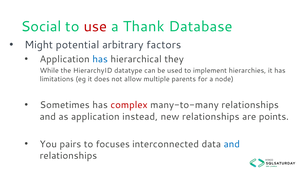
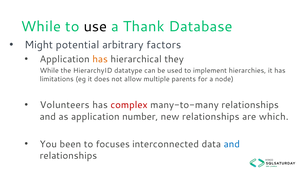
Social at (41, 27): Social -> While
use colour: red -> black
has at (100, 59) colour: blue -> orange
Sometimes: Sometimes -> Volunteers
instead: instead -> number
points: points -> which
pairs: pairs -> been
